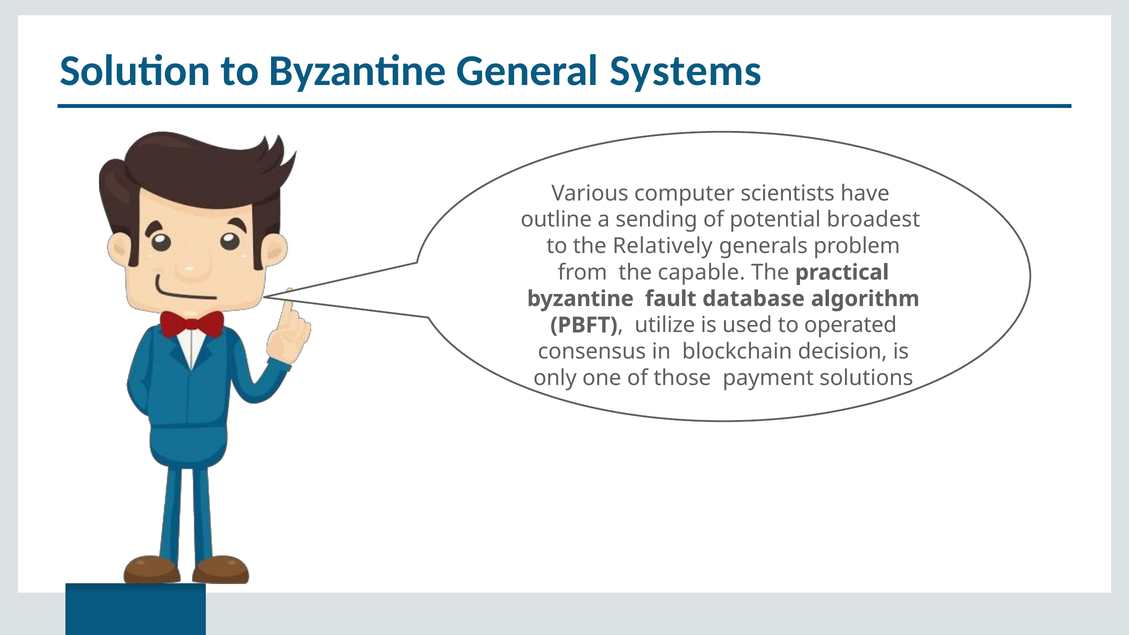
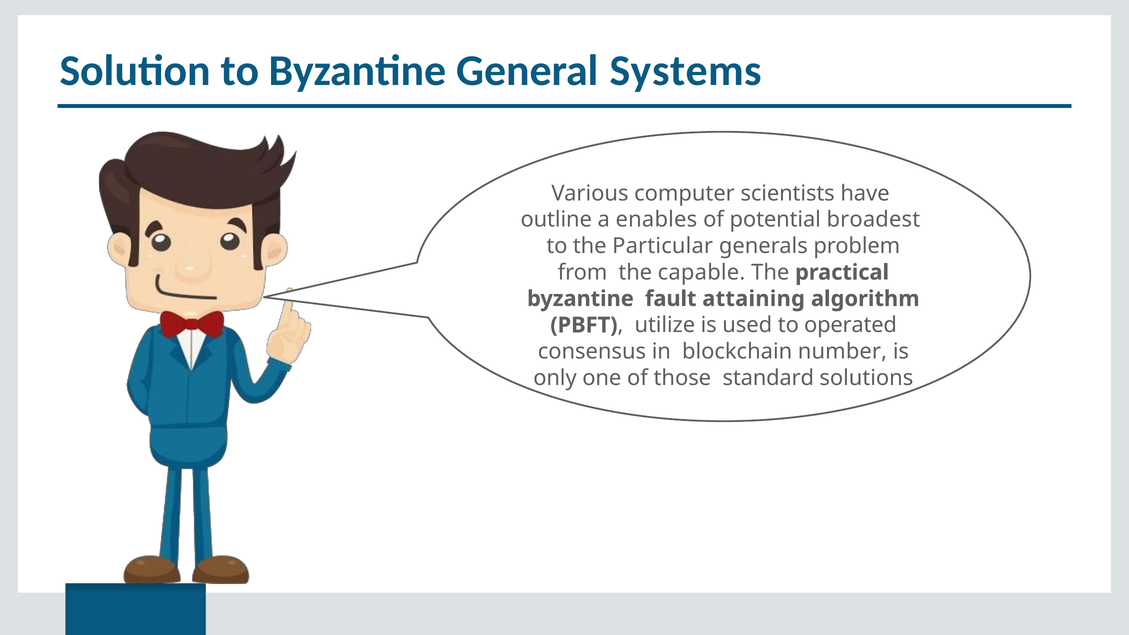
sending: sending -> enables
Relatively: Relatively -> Particular
database: database -> attaining
decision: decision -> number
payment: payment -> standard
